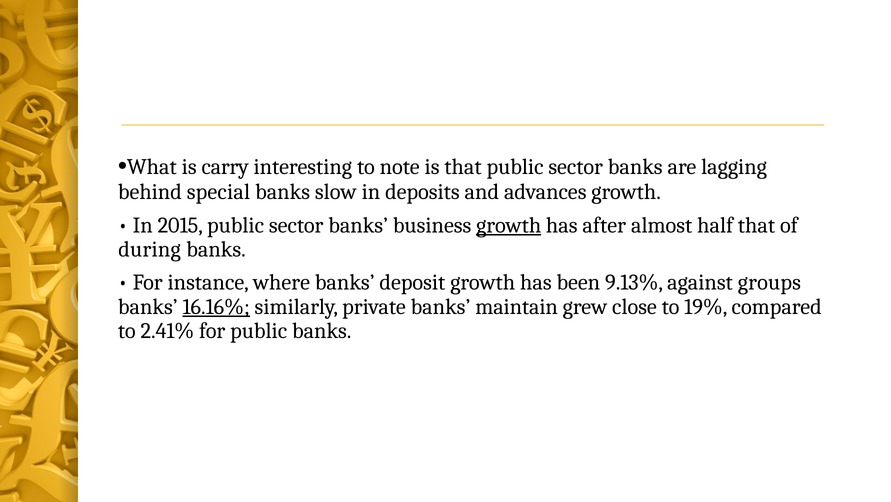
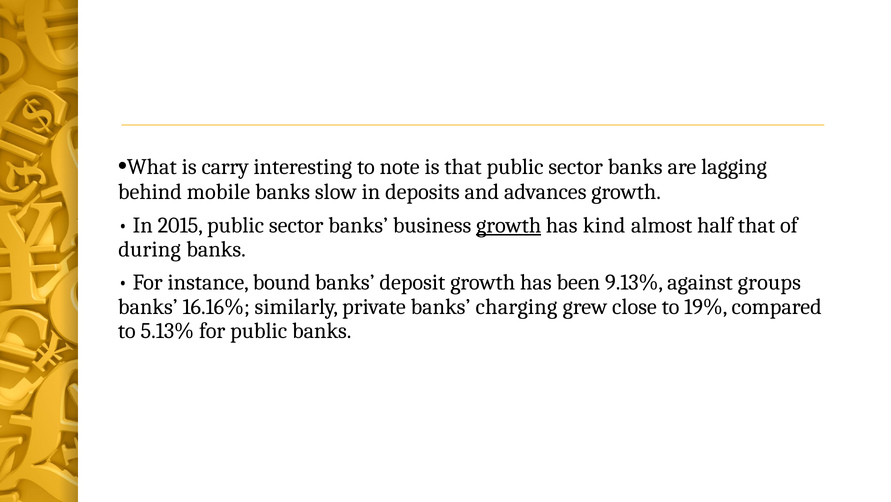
special: special -> mobile
after: after -> kind
where: where -> bound
16.16% underline: present -> none
maintain: maintain -> charging
2.41%: 2.41% -> 5.13%
